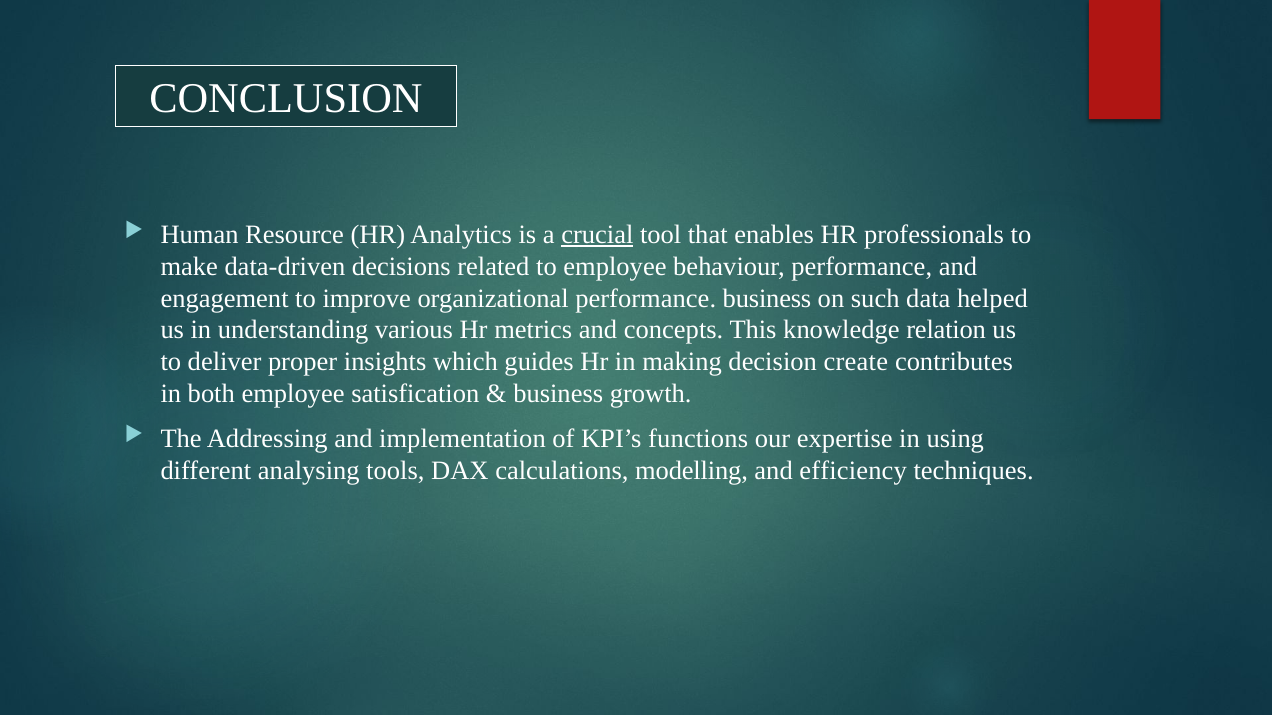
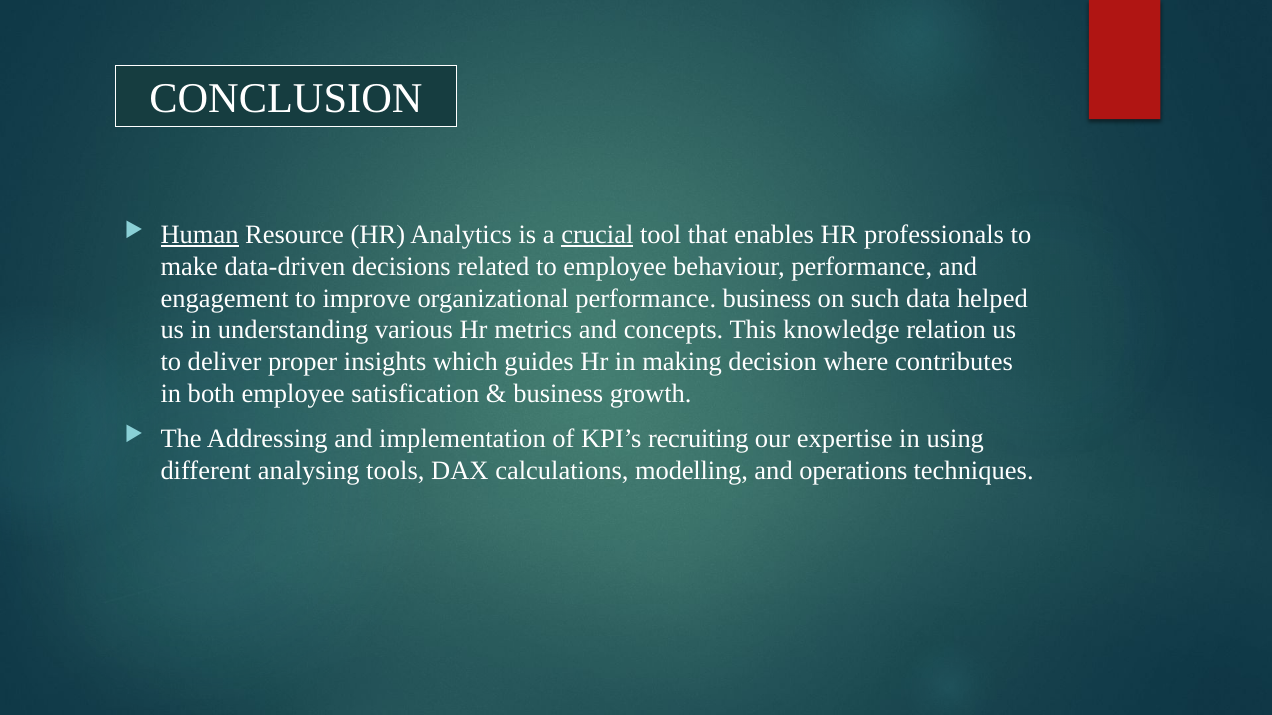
Human underline: none -> present
create: create -> where
functions: functions -> recruiting
efficiency: efficiency -> operations
